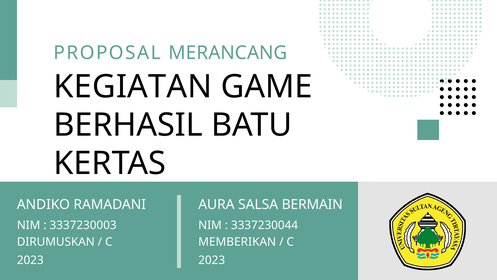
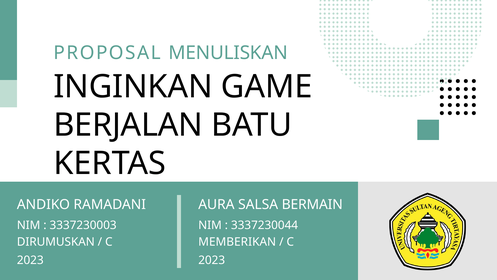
MERANCANG: MERANCANG -> MENULISKAN
KEGIATAN: KEGIATAN -> INGINKAN
BERHASIL: BERHASIL -> BERJALAN
